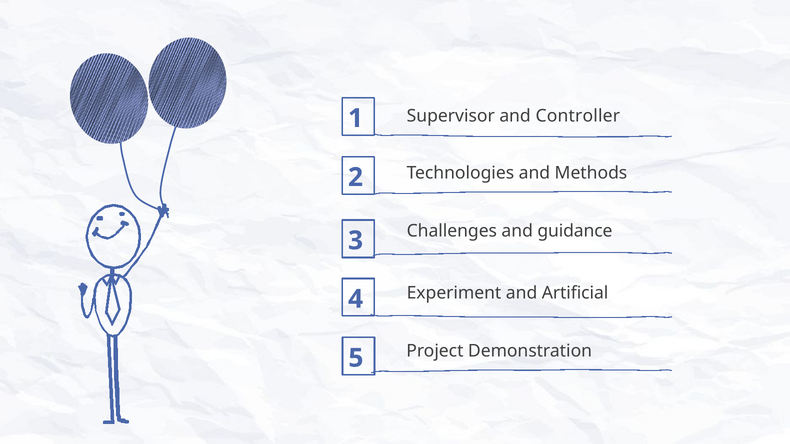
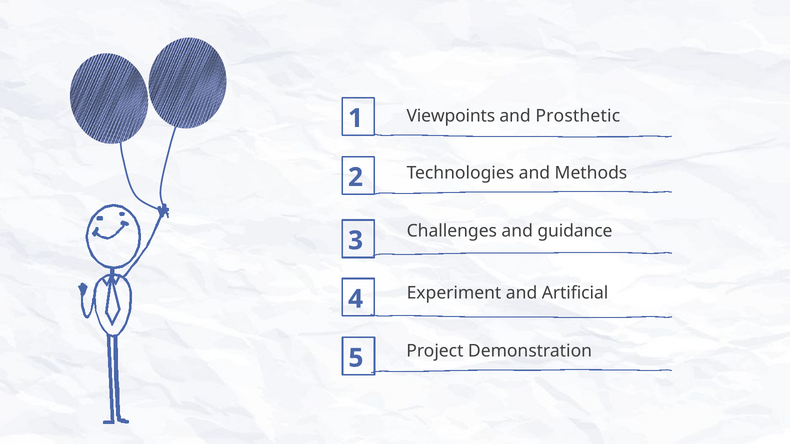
Supervisor: Supervisor -> Viewpoints
Controller: Controller -> Prosthetic
